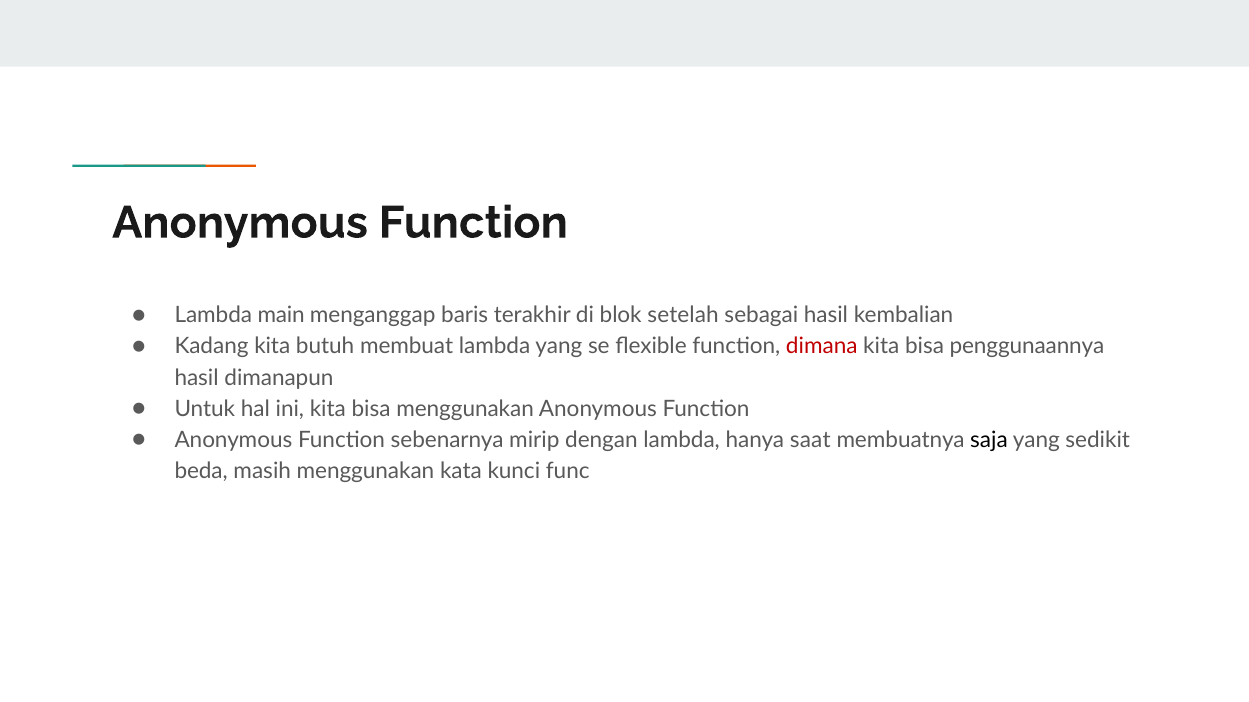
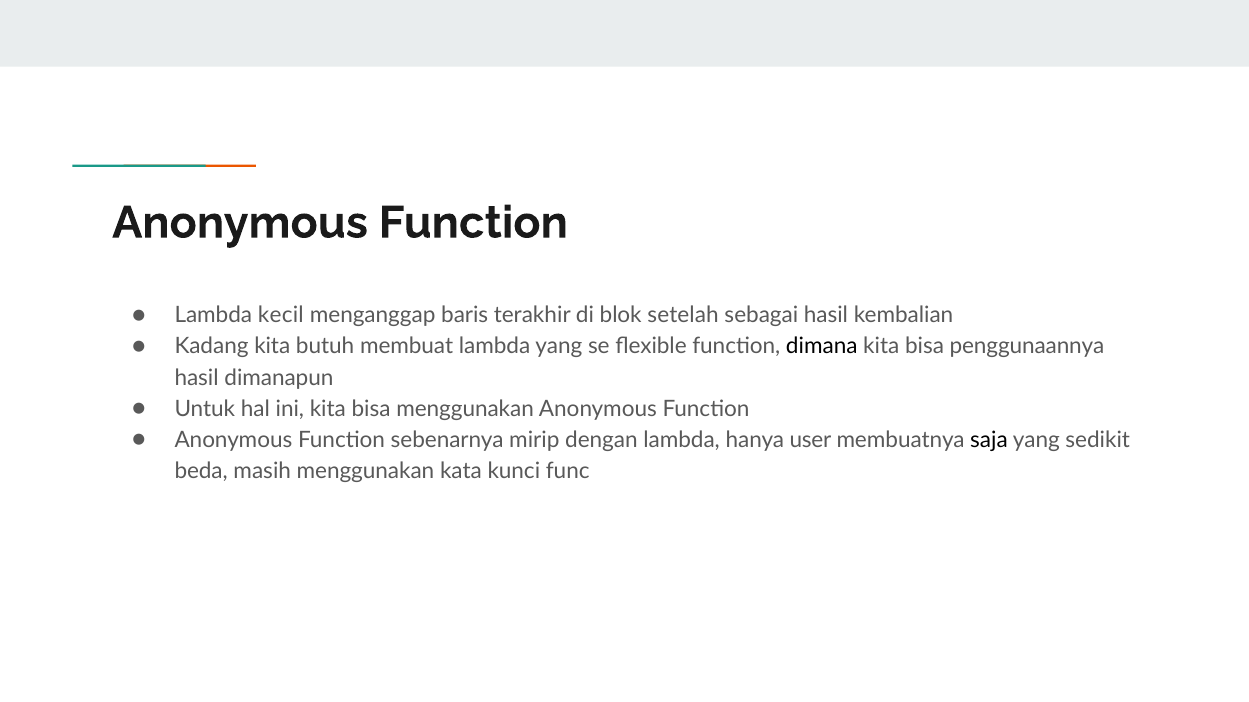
main: main -> kecil
dimana colour: red -> black
saat: saat -> user
